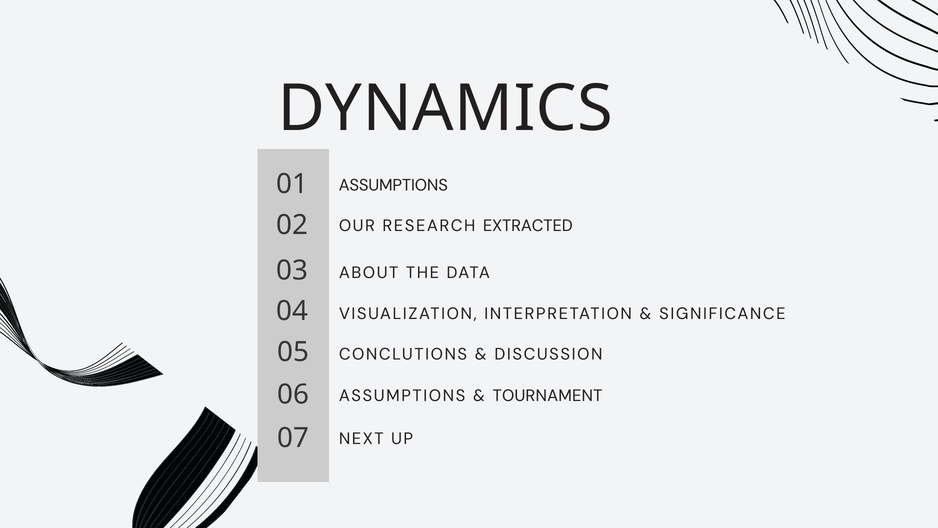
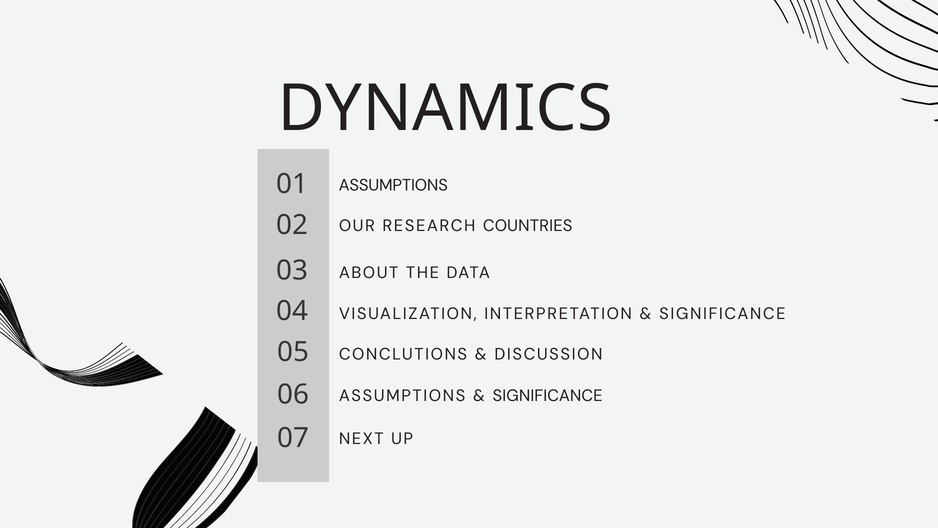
EXTRACTED: EXTRACTED -> COUNTRIES
TOURNAMENT at (548, 395): TOURNAMENT -> SIGNIFICANCE
